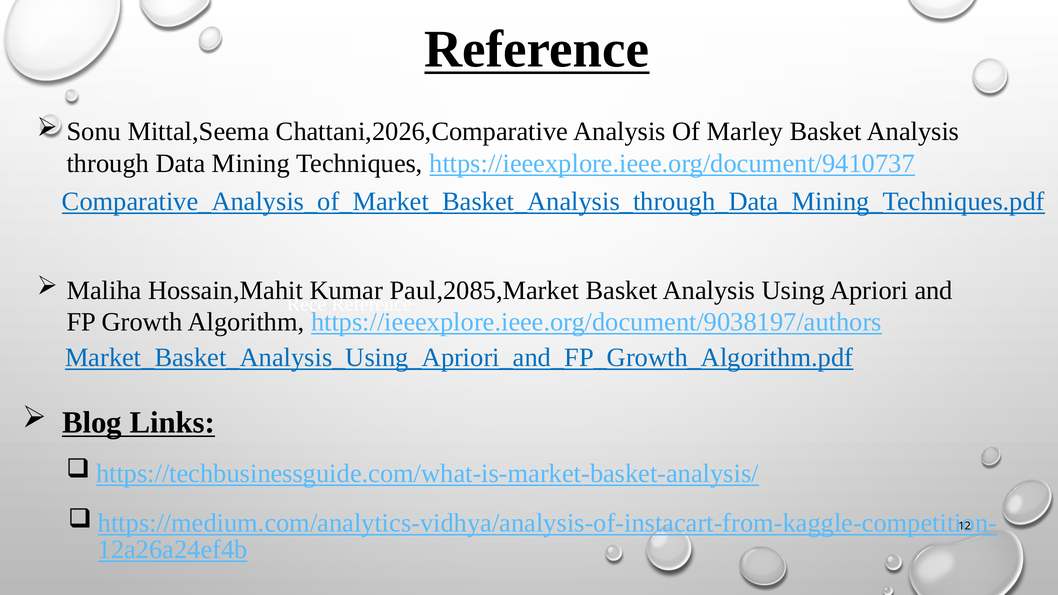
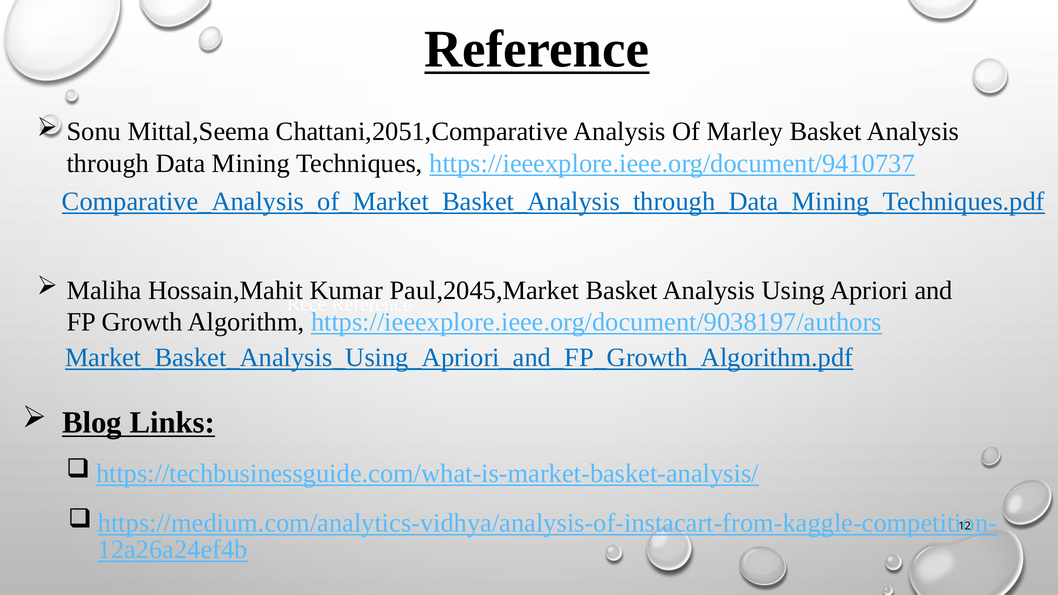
Chattani,2026,Comparative: Chattani,2026,Comparative -> Chattani,2051,Comparative
Paul,2085,Market: Paul,2085,Market -> Paul,2045,Market
